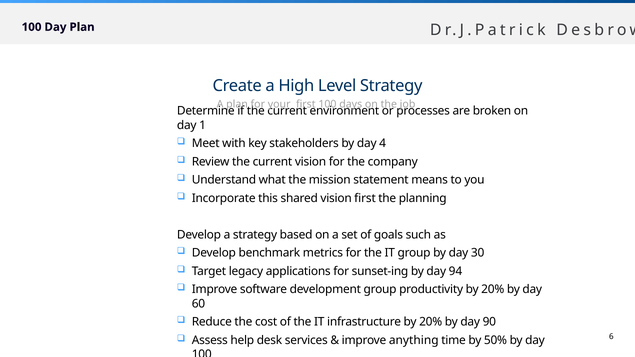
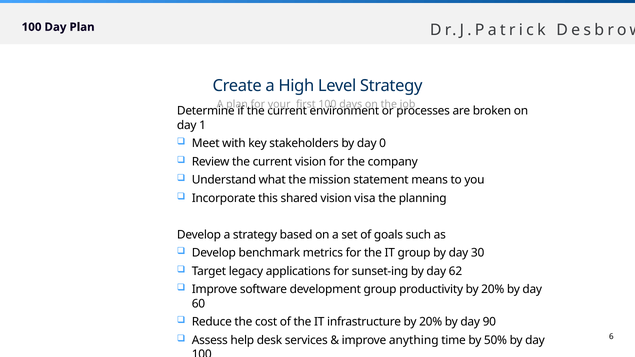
4: 4 -> 0
vision first: first -> visa
94: 94 -> 62
